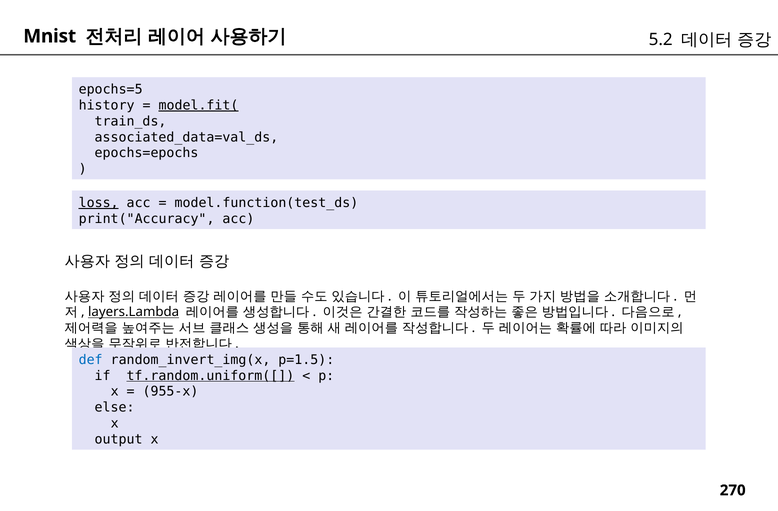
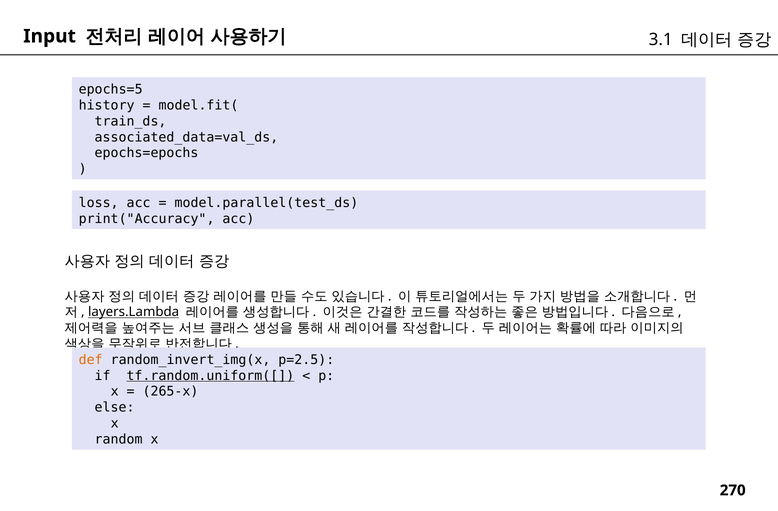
Mnist: Mnist -> Input
5.2: 5.2 -> 3.1
model.fit( underline: present -> none
loss underline: present -> none
model.function(test_ds: model.function(test_ds -> model.parallel(test_ds
def colour: blue -> orange
p=1.5: p=1.5 -> p=2.5
955-x: 955-x -> 265-x
output: output -> random
